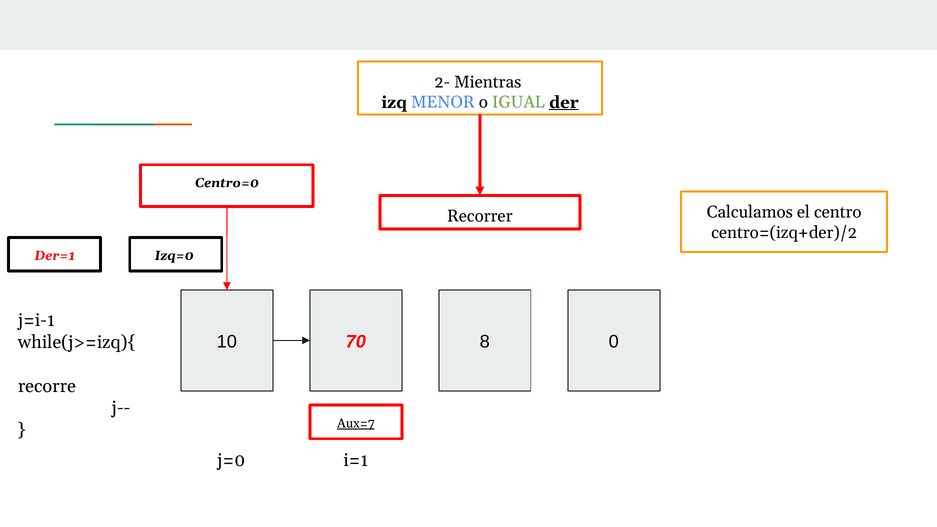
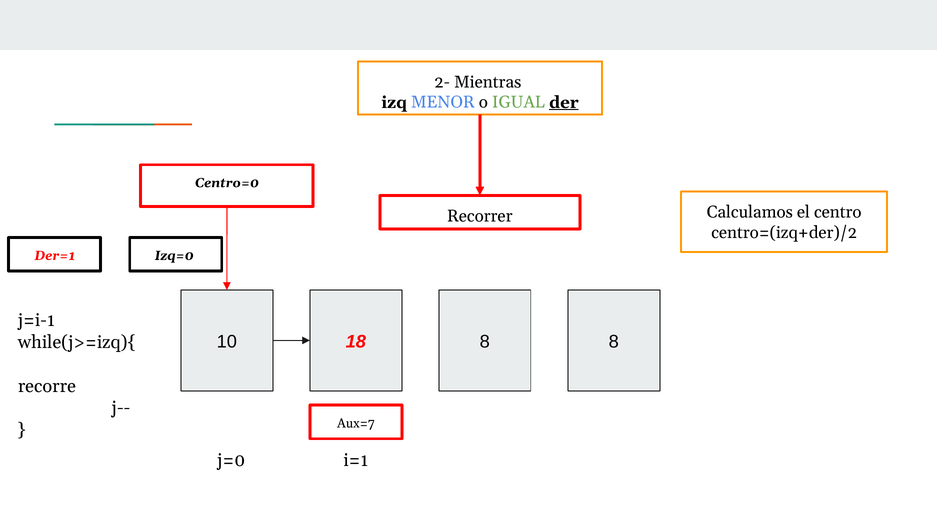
70: 70 -> 18
8 0: 0 -> 8
Aux=7 underline: present -> none
